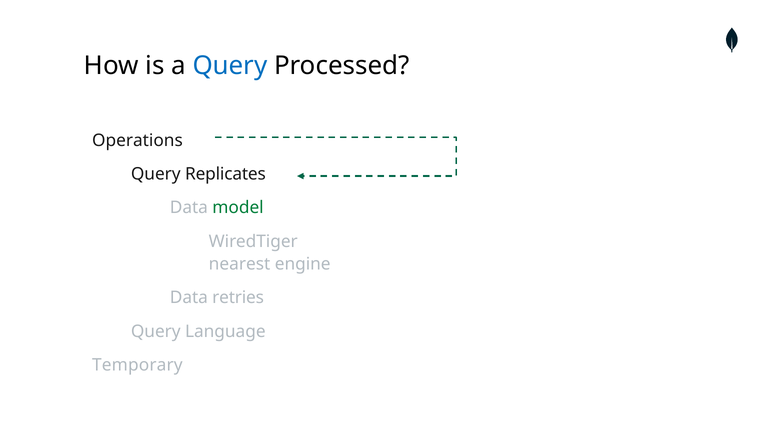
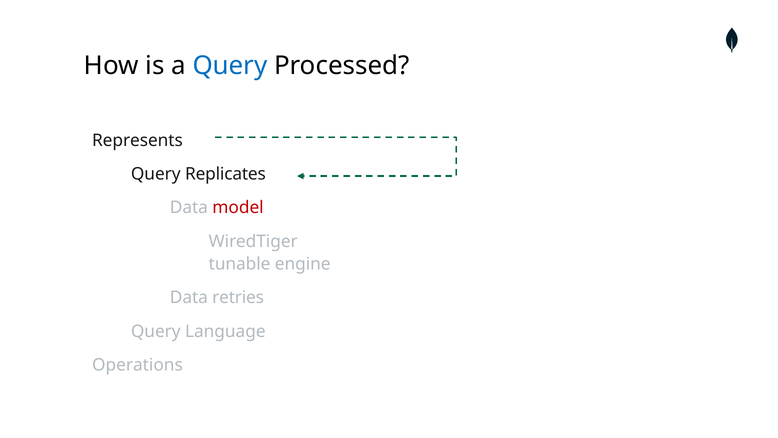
Operations: Operations -> Represents
model colour: green -> red
nearest: nearest -> tunable
Temporary: Temporary -> Operations
